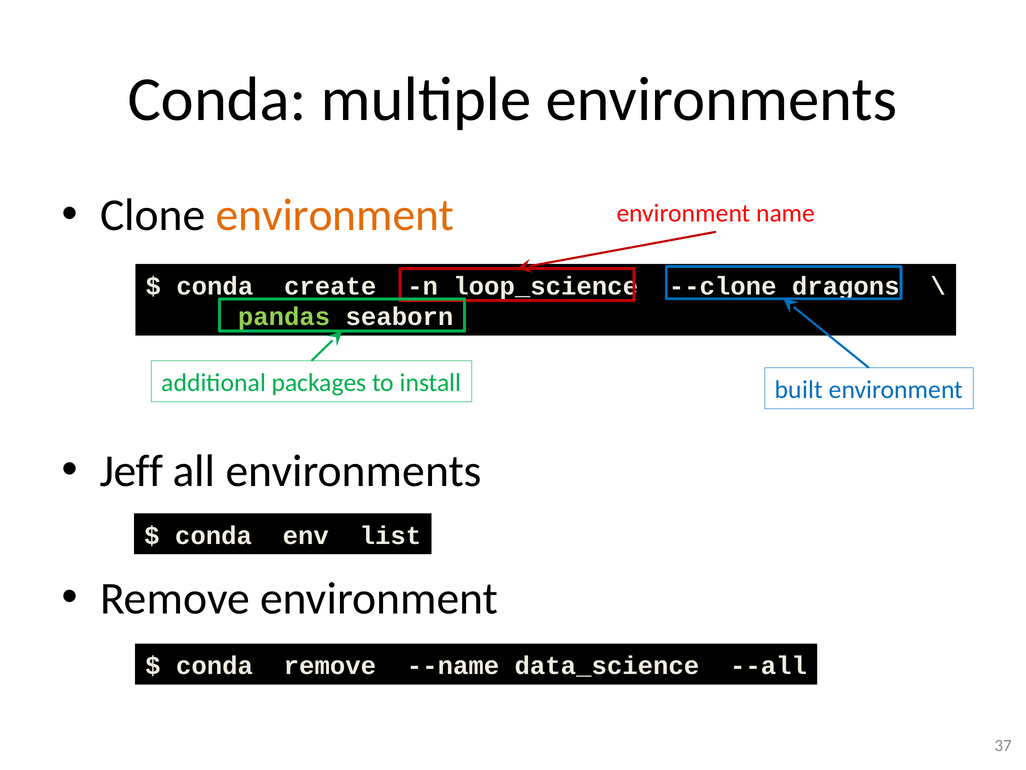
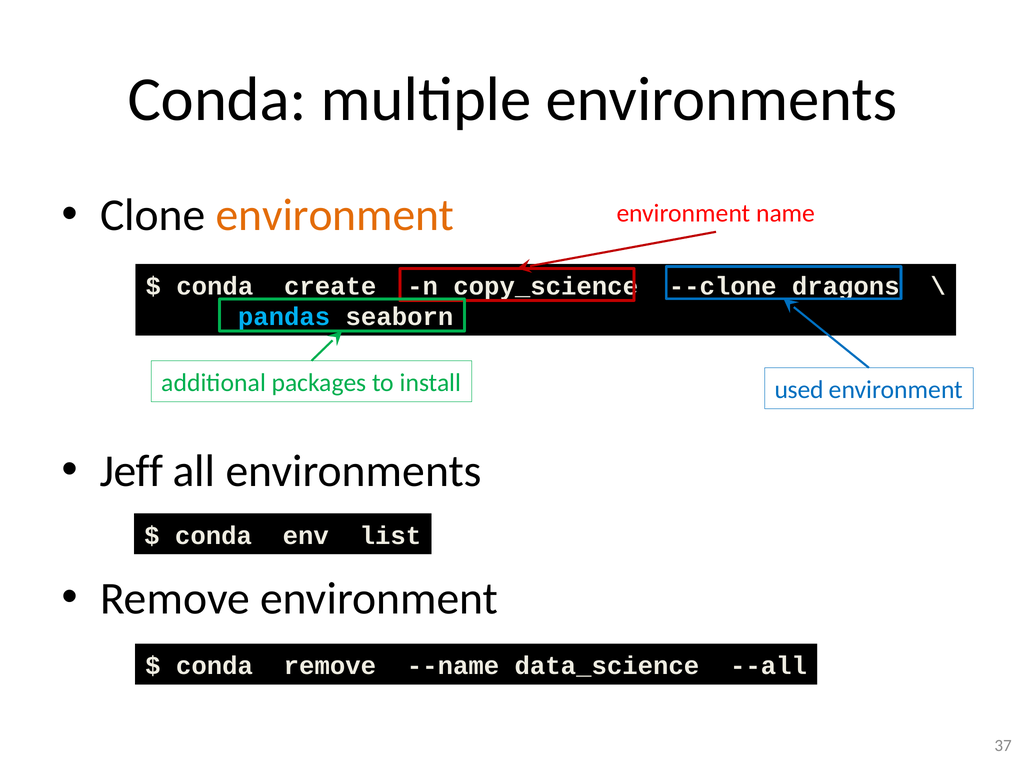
loop_science: loop_science -> copy_science
pandas colour: light green -> light blue
built: built -> used
